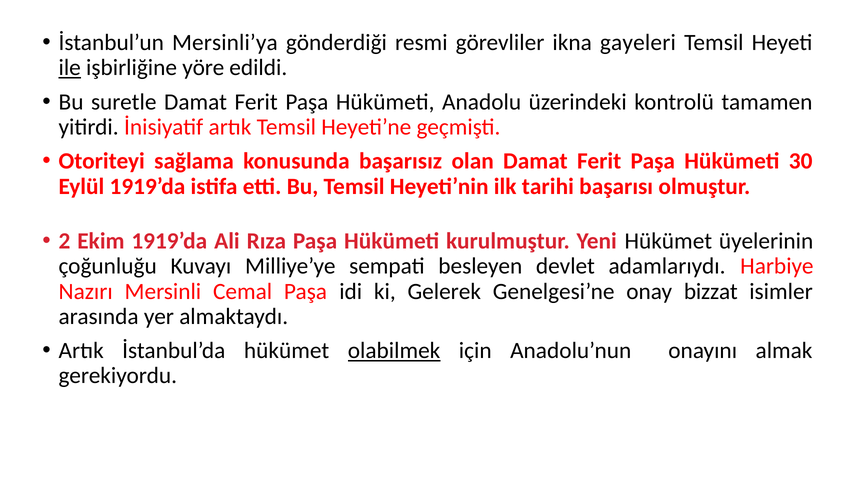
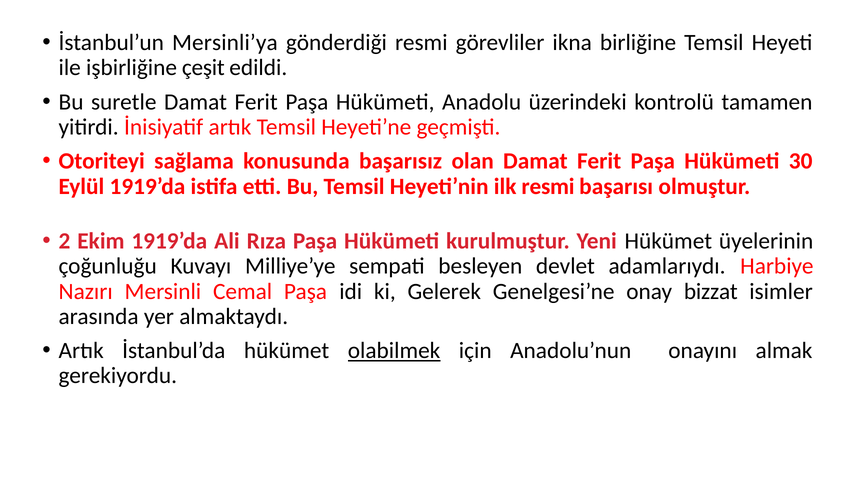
gayeleri: gayeleri -> birliğine
ile underline: present -> none
yöre: yöre -> çeşit
ilk tarihi: tarihi -> resmi
